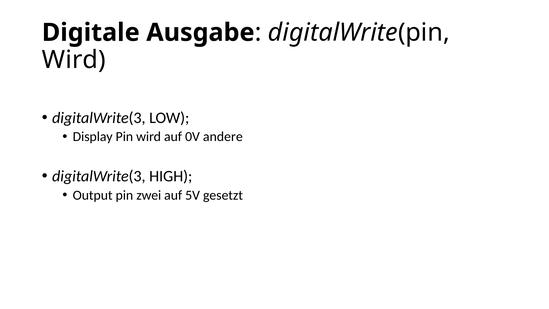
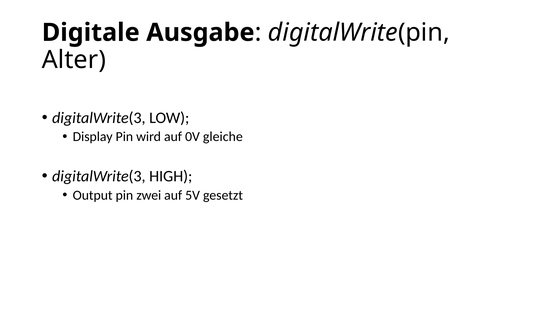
Wird at (74, 60): Wird -> Alter
andere: andere -> gleiche
